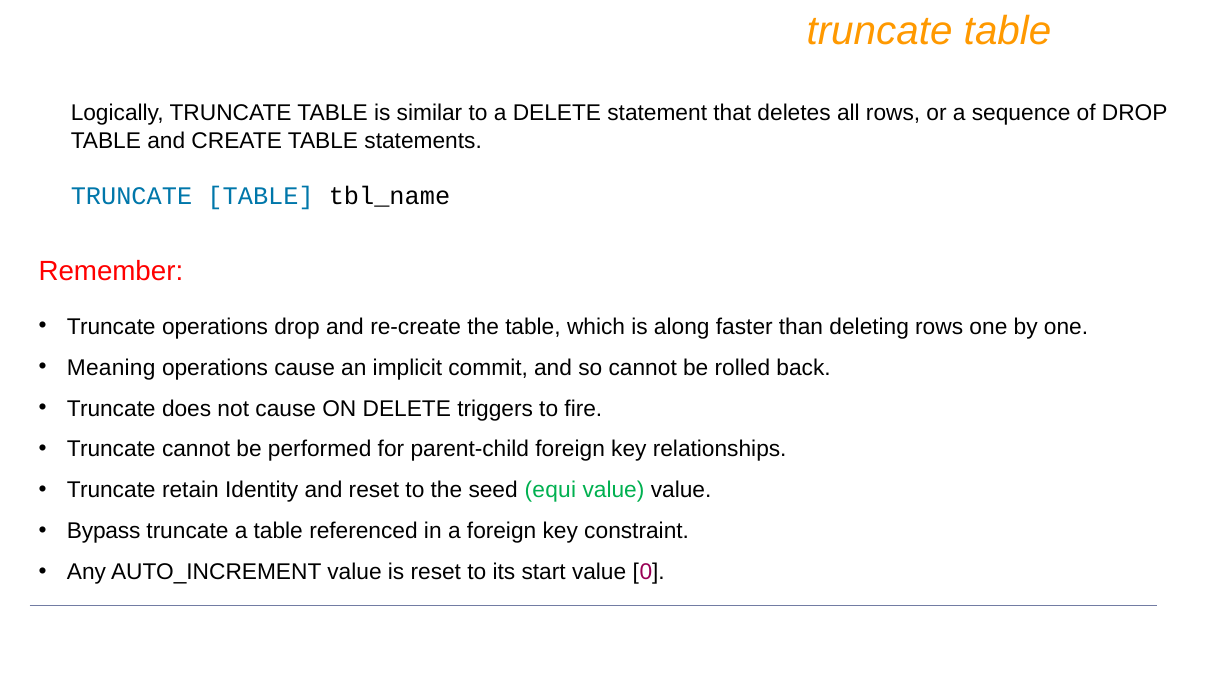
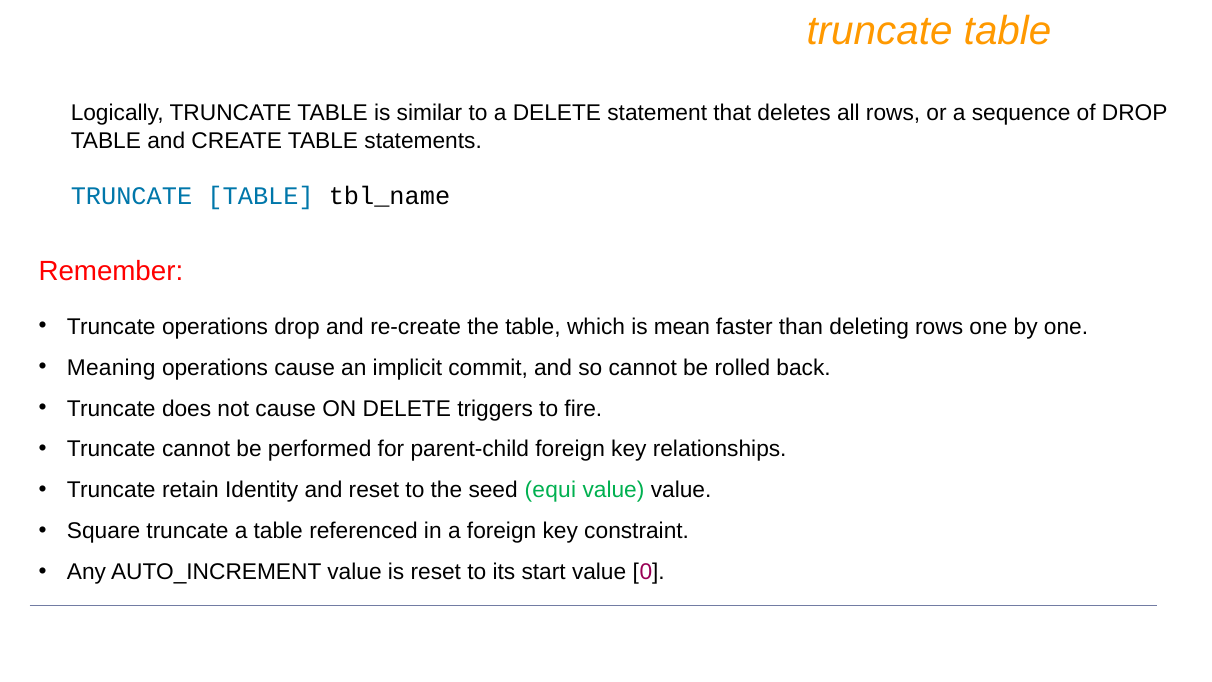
along: along -> mean
Bypass: Bypass -> Square
